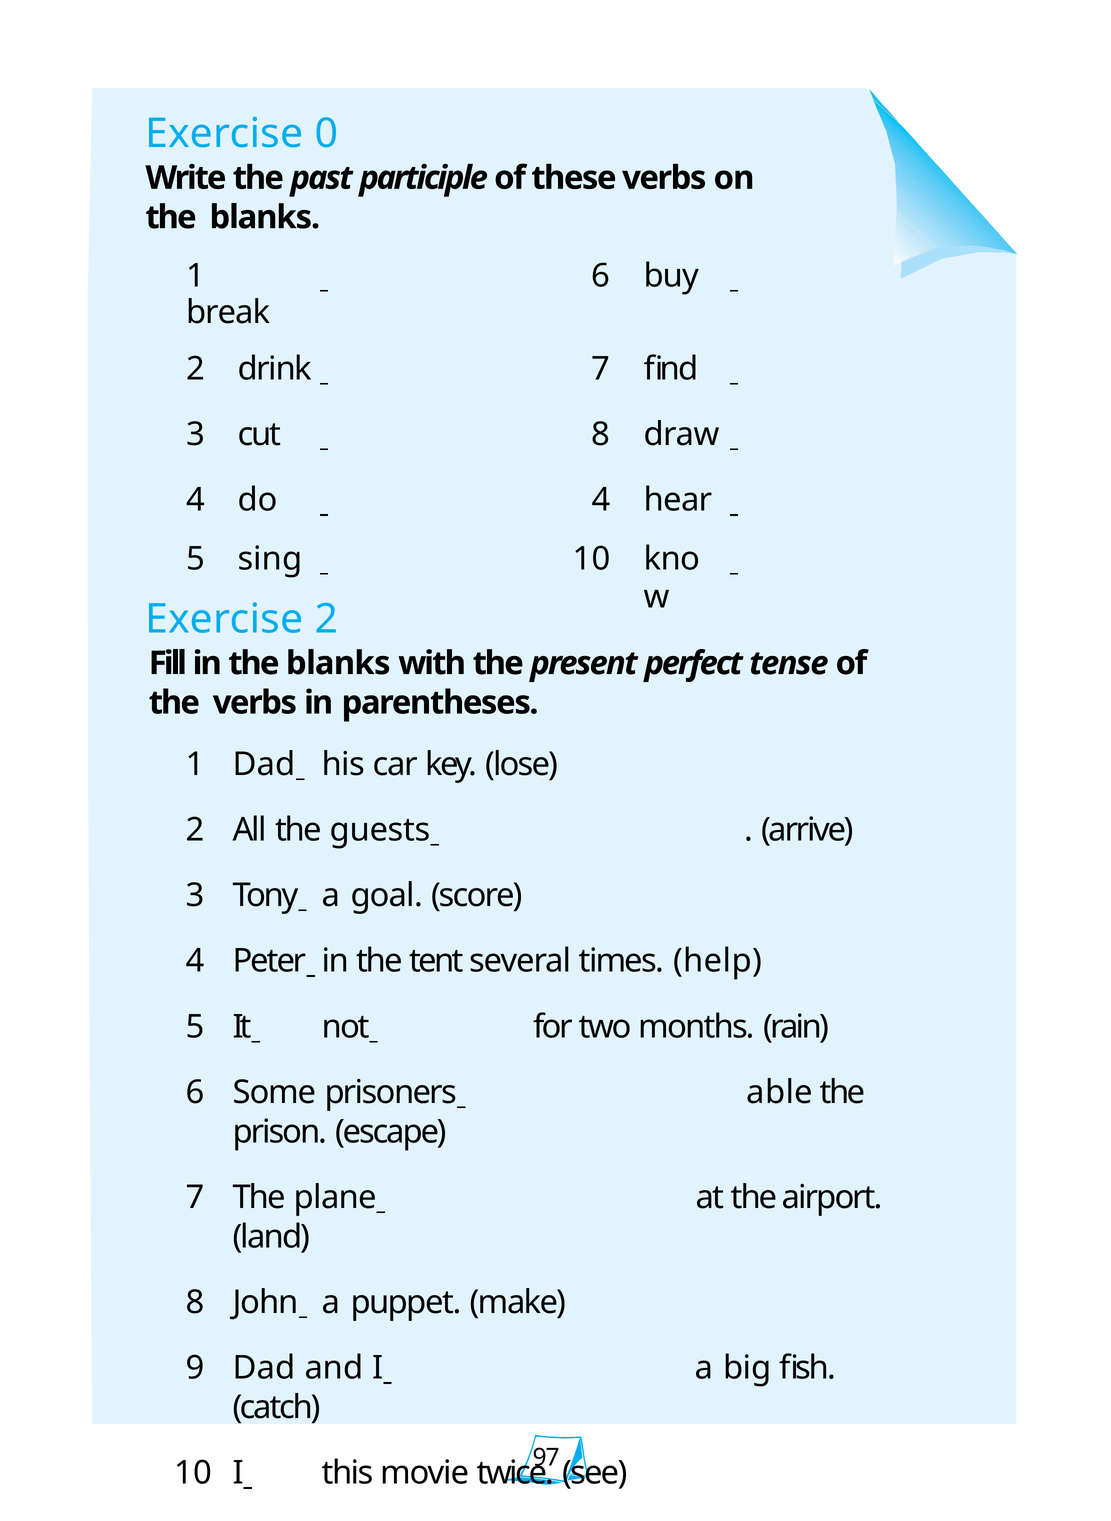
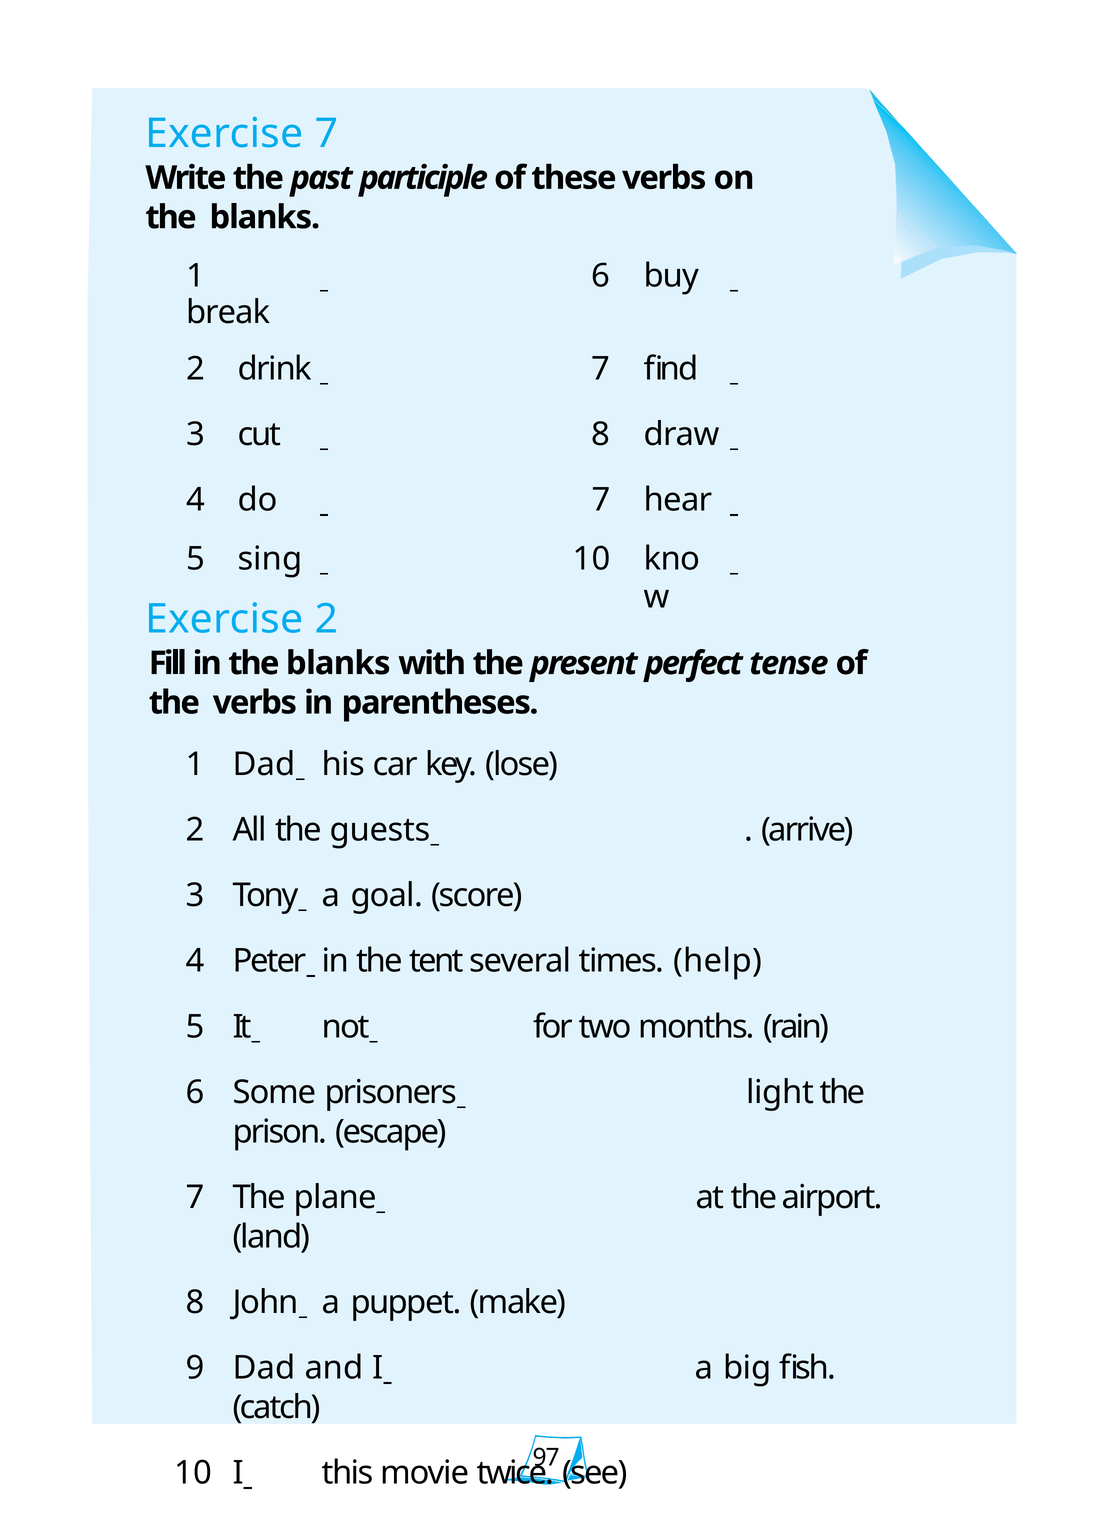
Exercise 0: 0 -> 7
do 4: 4 -> 7
able: able -> light
